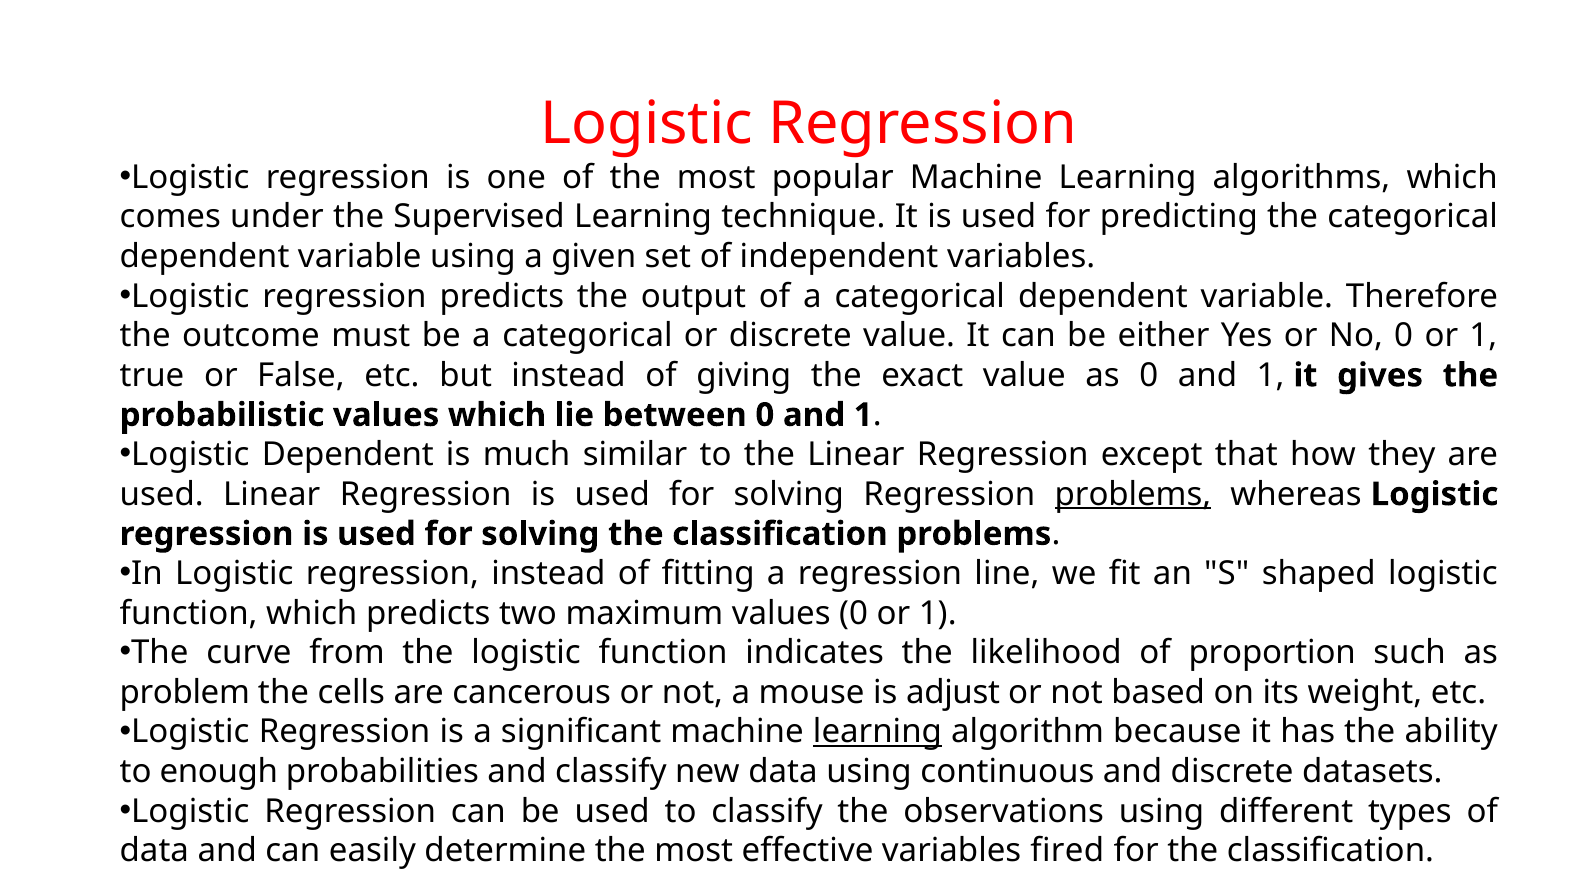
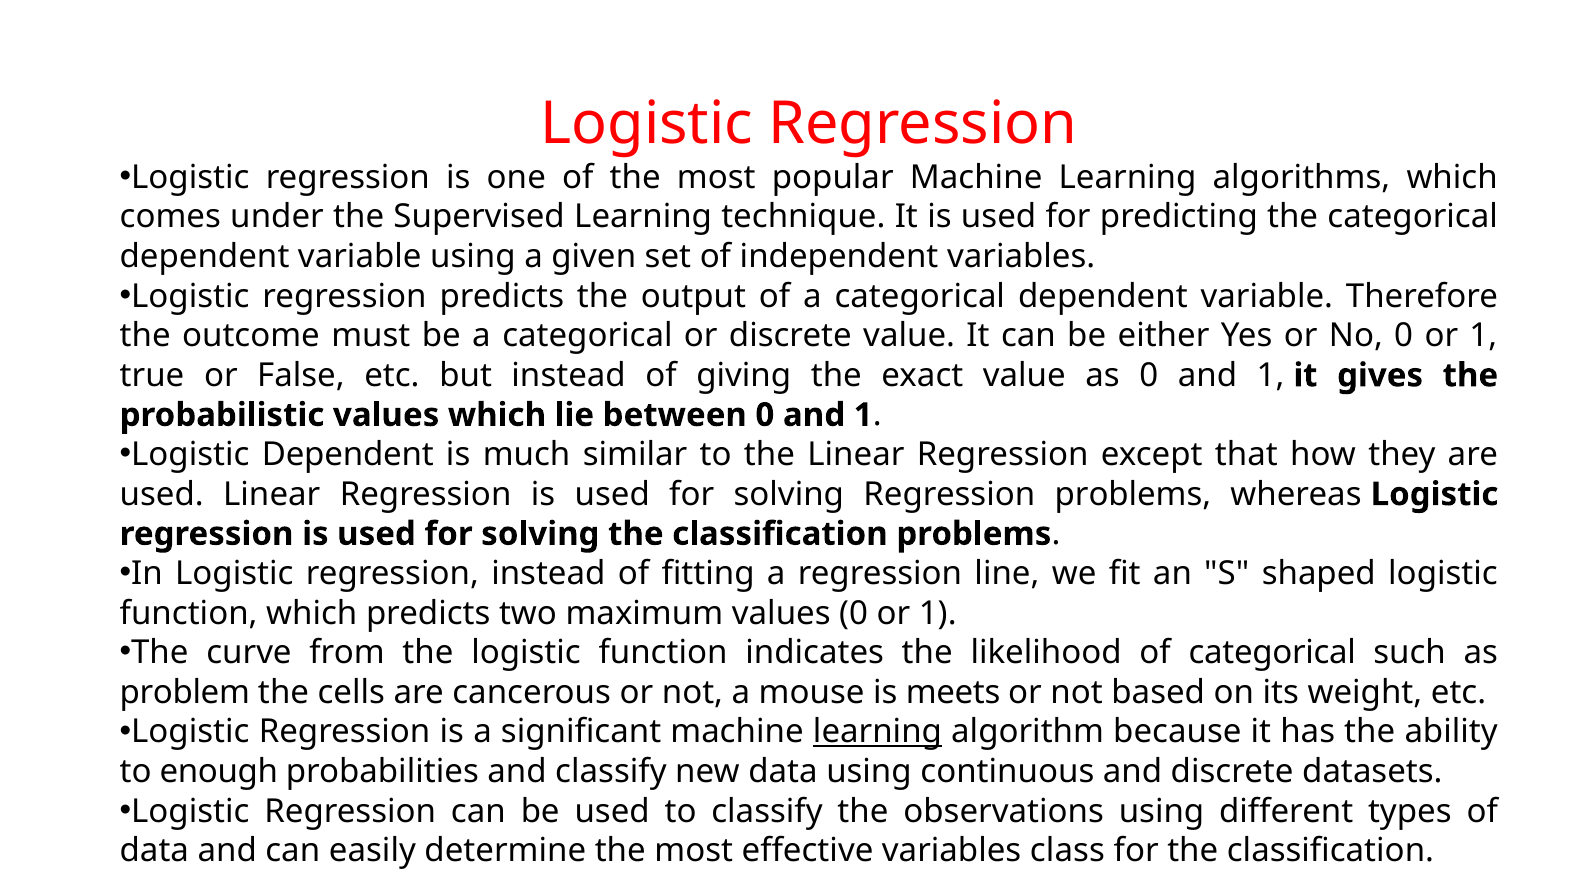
problems at (1133, 494) underline: present -> none
of proportion: proportion -> categorical
adjust: adjust -> meets
fired: fired -> class
